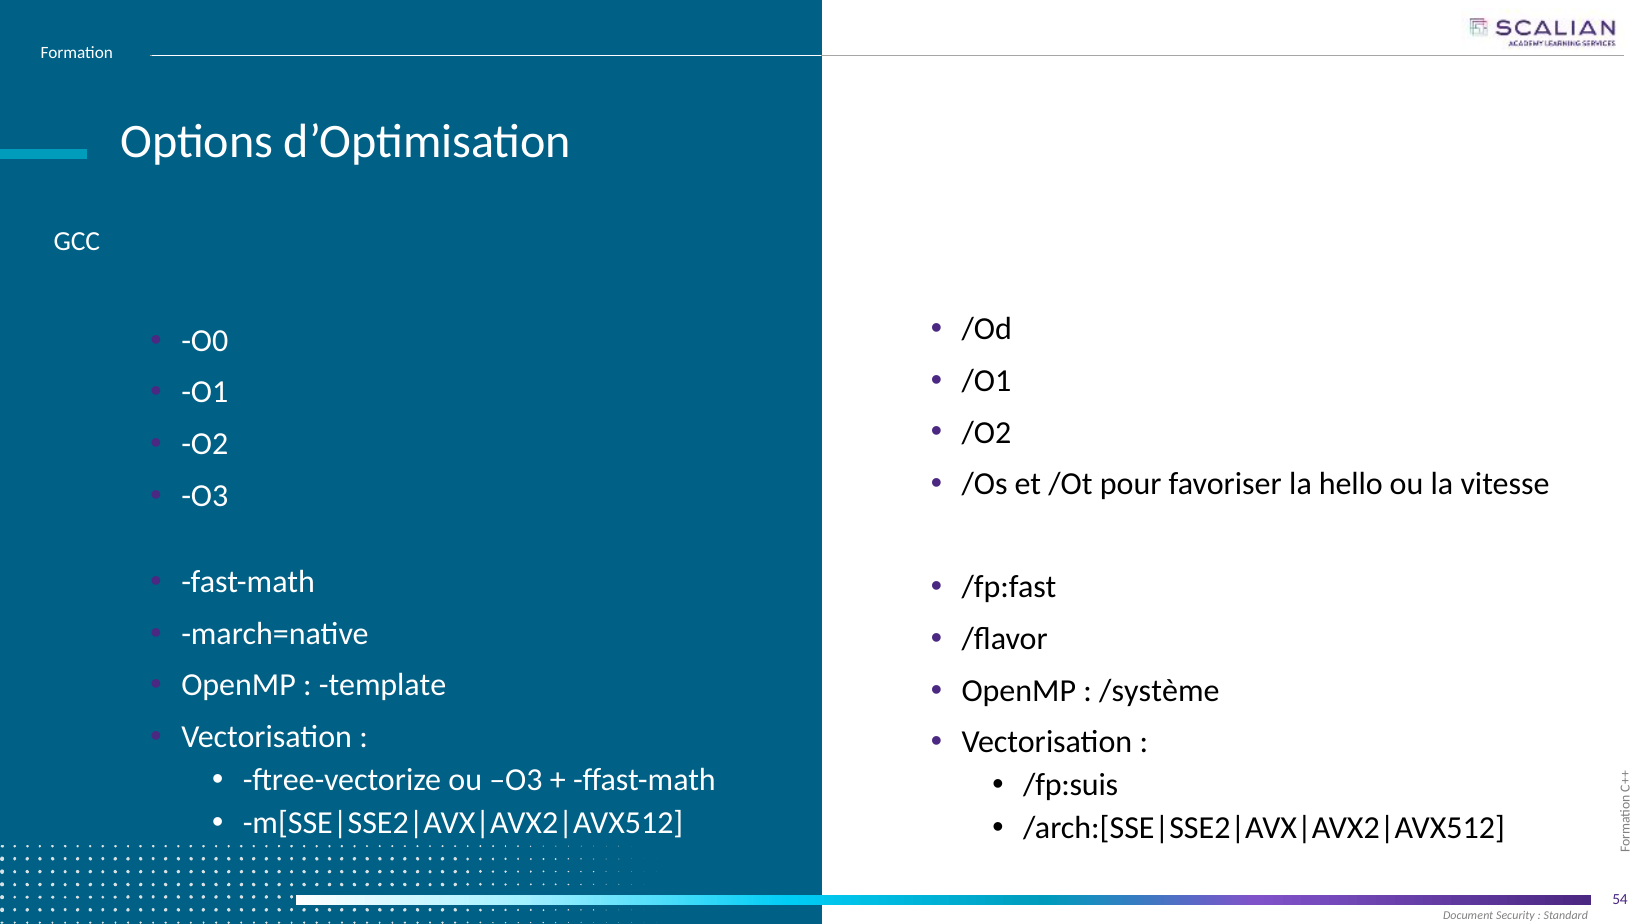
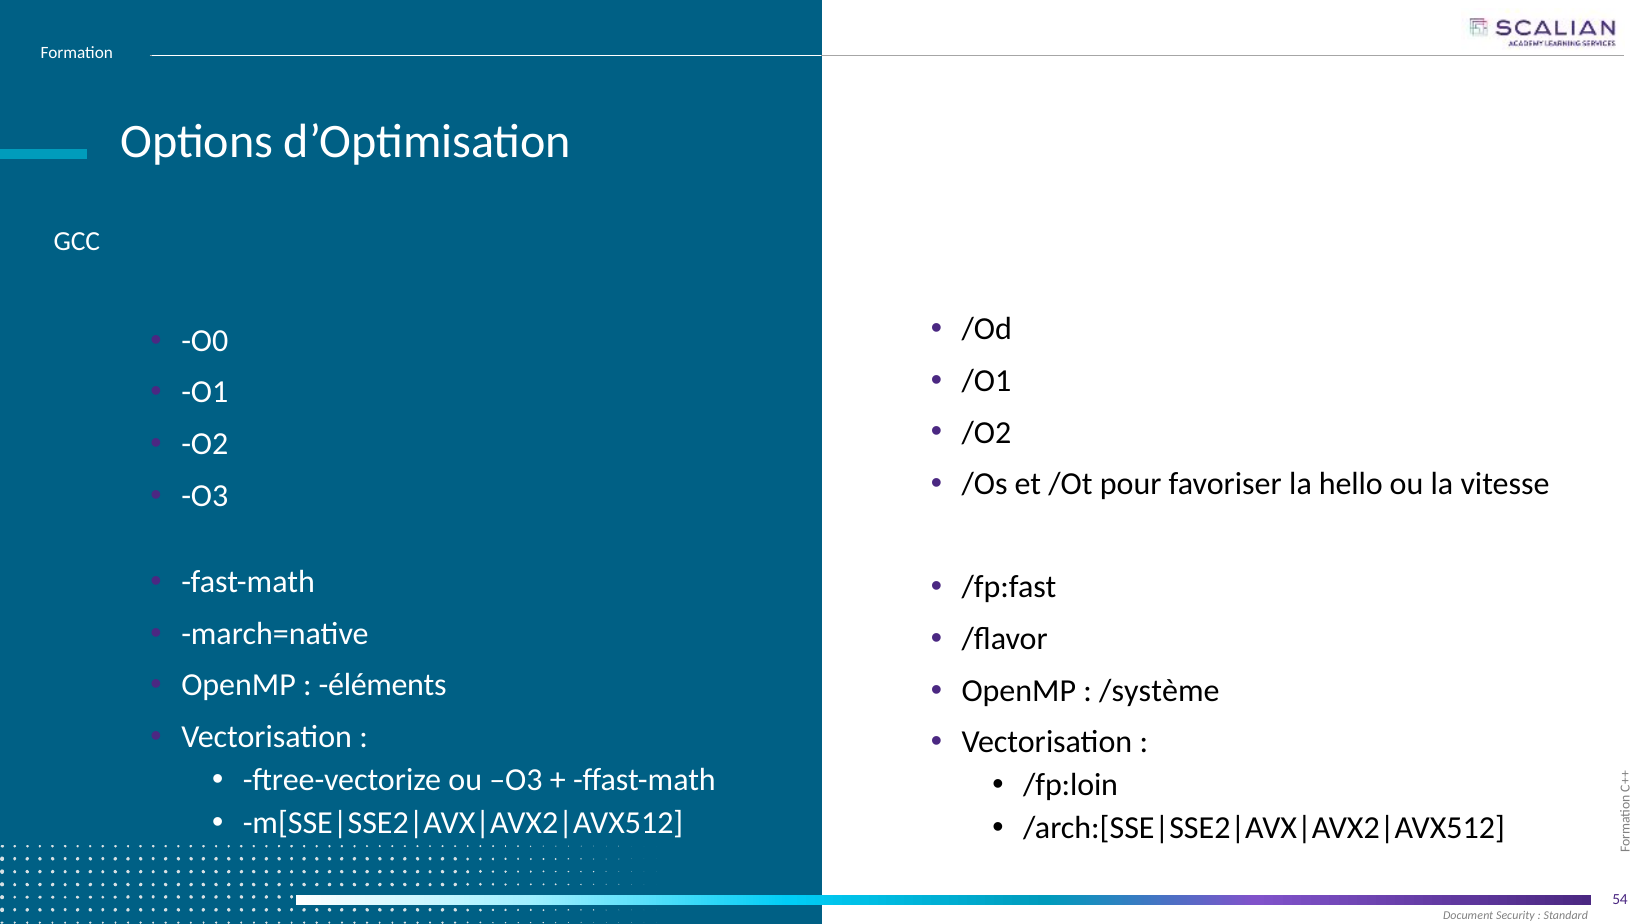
template: template -> éléments
/fp:suis: /fp:suis -> /fp:loin
